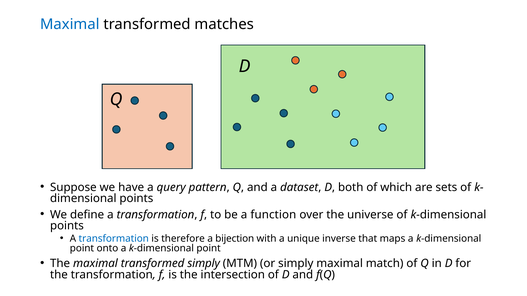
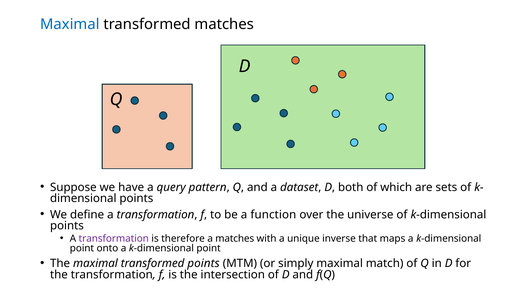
transformation at (114, 239) colour: blue -> purple
a bijection: bijection -> matches
transformed simply: simply -> points
